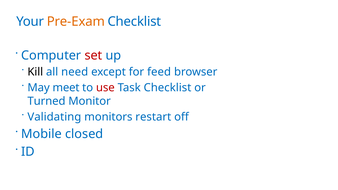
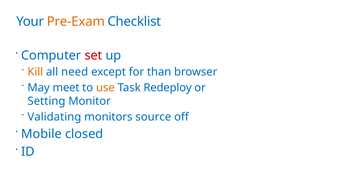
Kill colour: black -> orange
feed: feed -> than
use colour: red -> orange
Task Checklist: Checklist -> Redeploy
Turned: Turned -> Setting
restart: restart -> source
